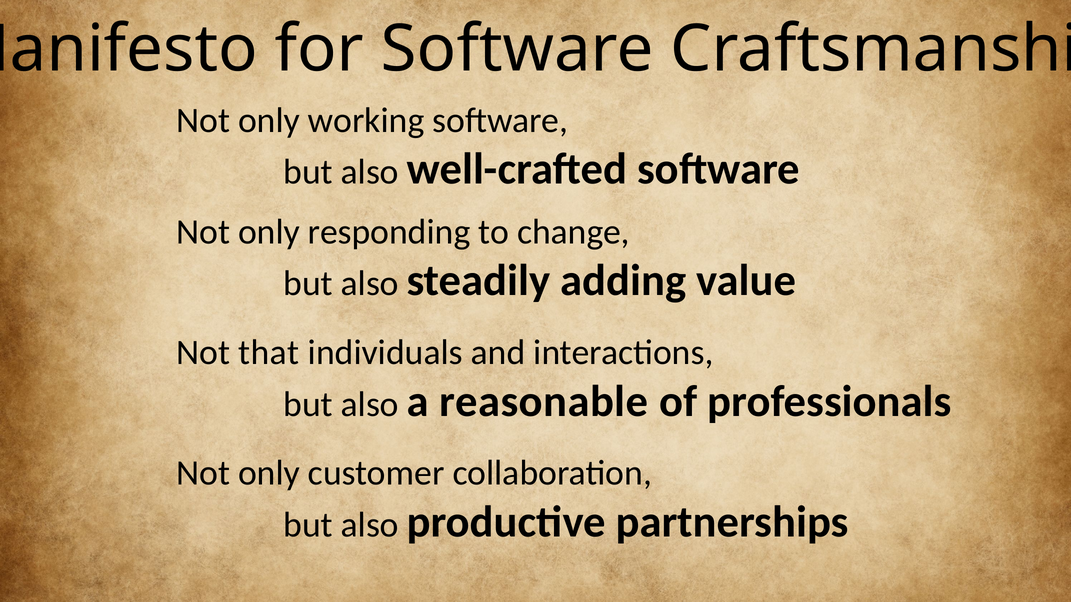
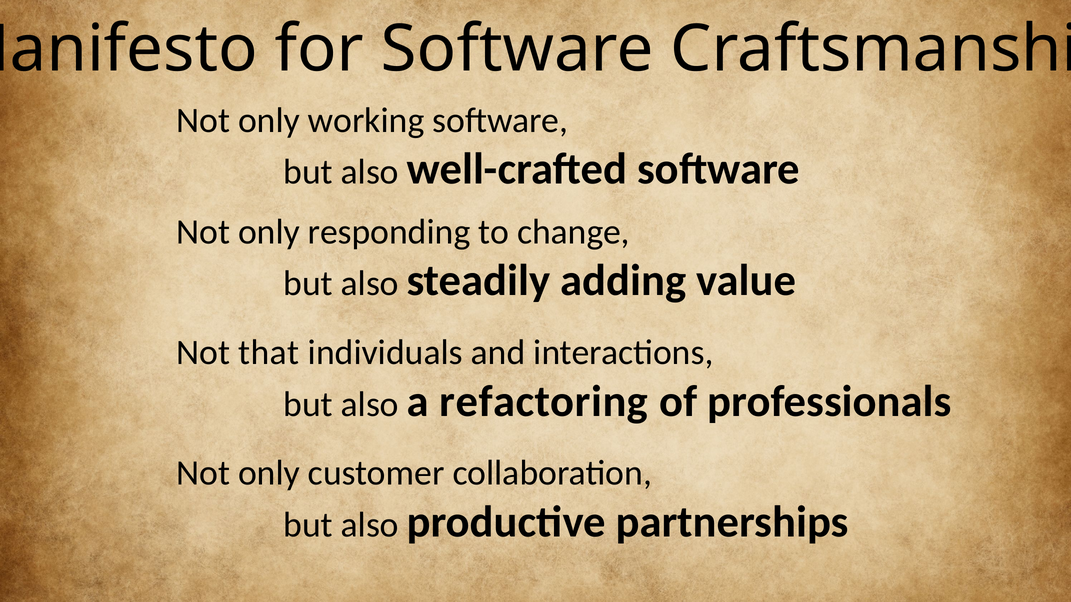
reasonable: reasonable -> refactoring
